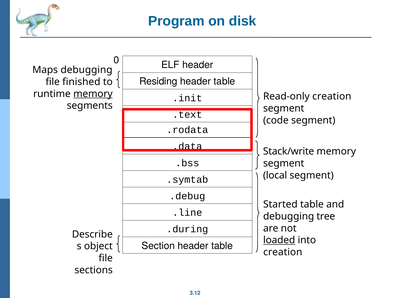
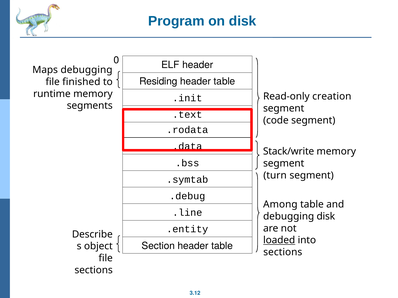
memory at (93, 94) underline: present -> none
local: local -> turn
Started: Started -> Among
debugging tree: tree -> disk
.during: .during -> .entity
creation at (283, 253): creation -> sections
